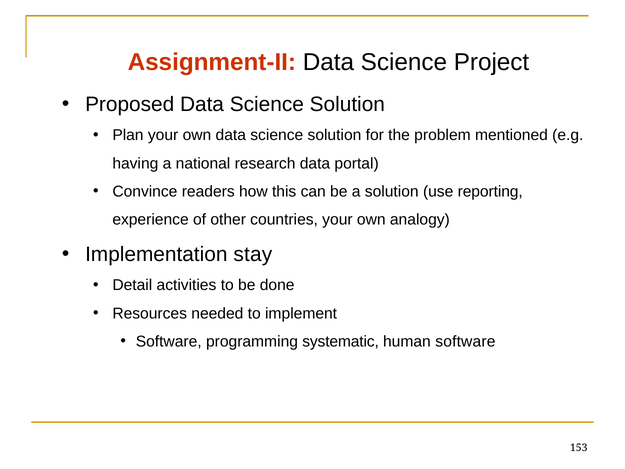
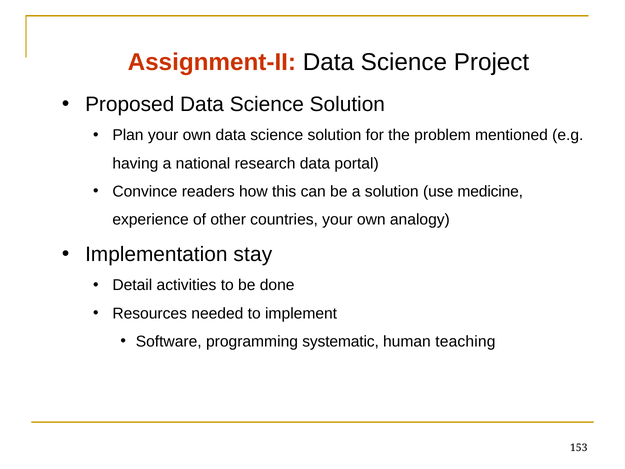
reporting: reporting -> medicine
human software: software -> teaching
